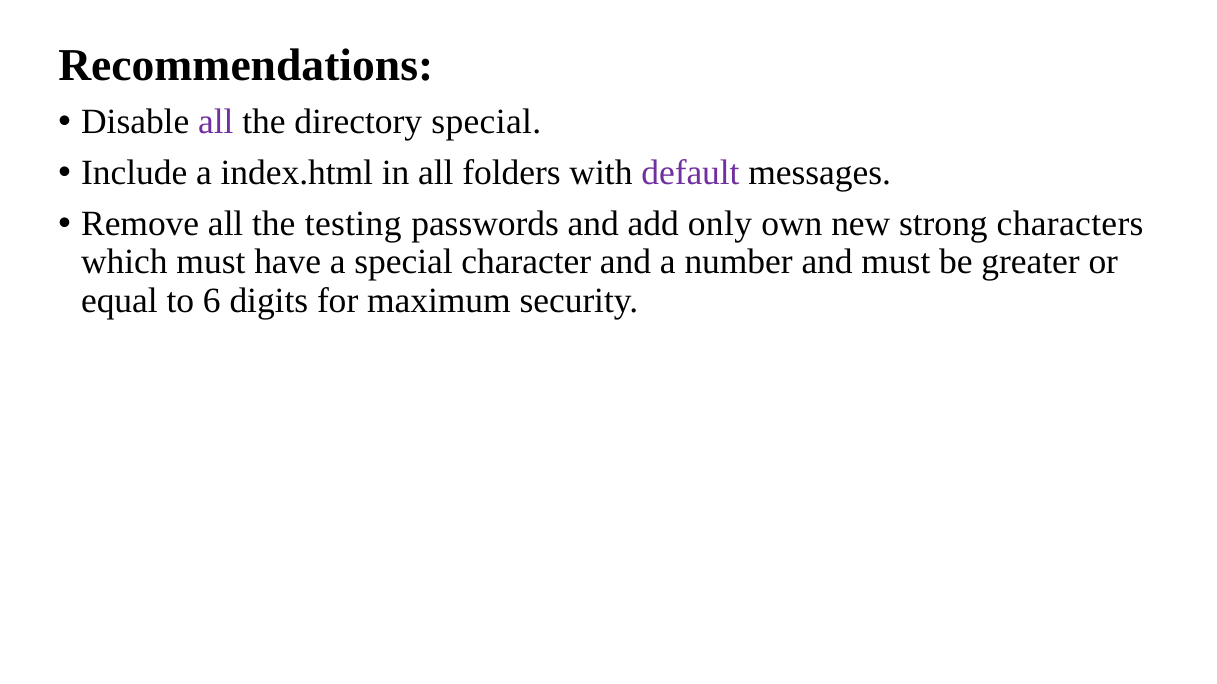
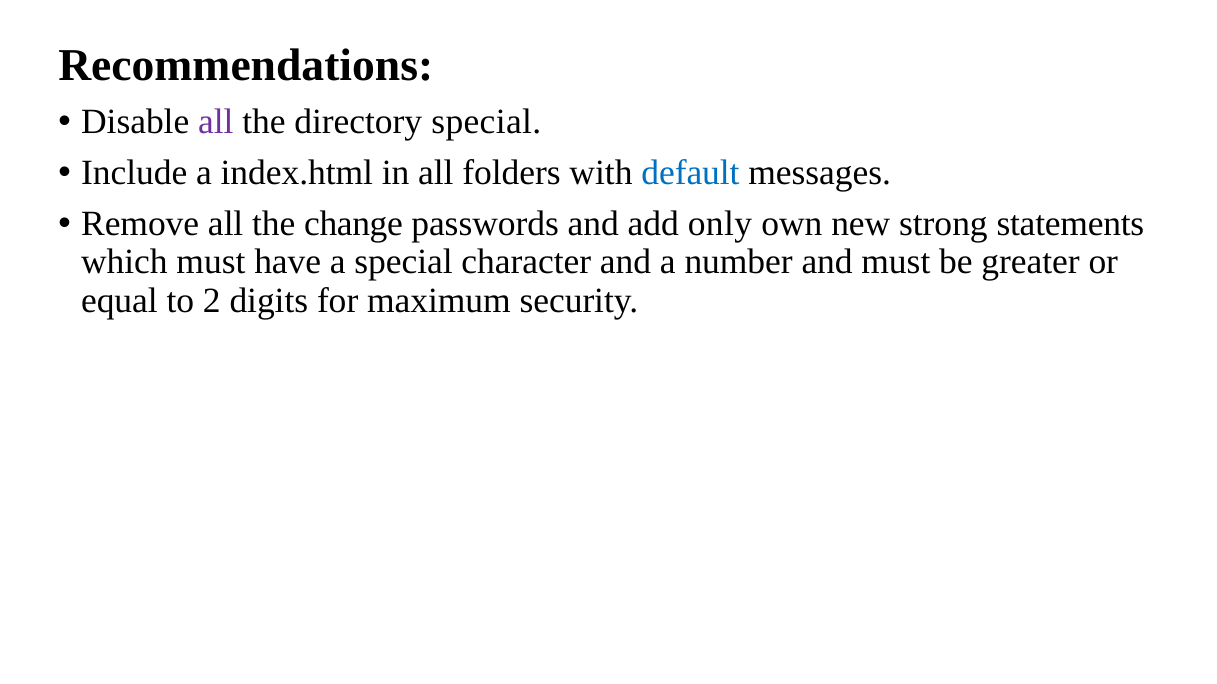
default colour: purple -> blue
testing: testing -> change
characters: characters -> statements
6: 6 -> 2
